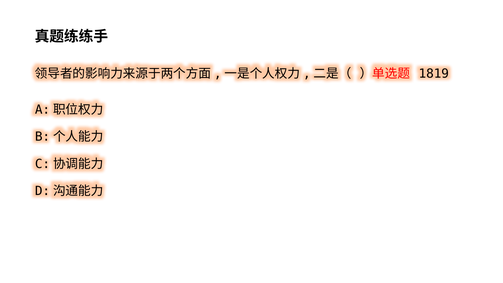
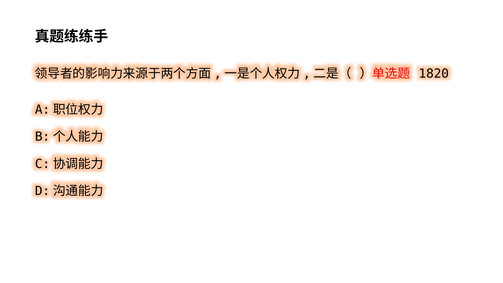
1819: 1819 -> 1820
